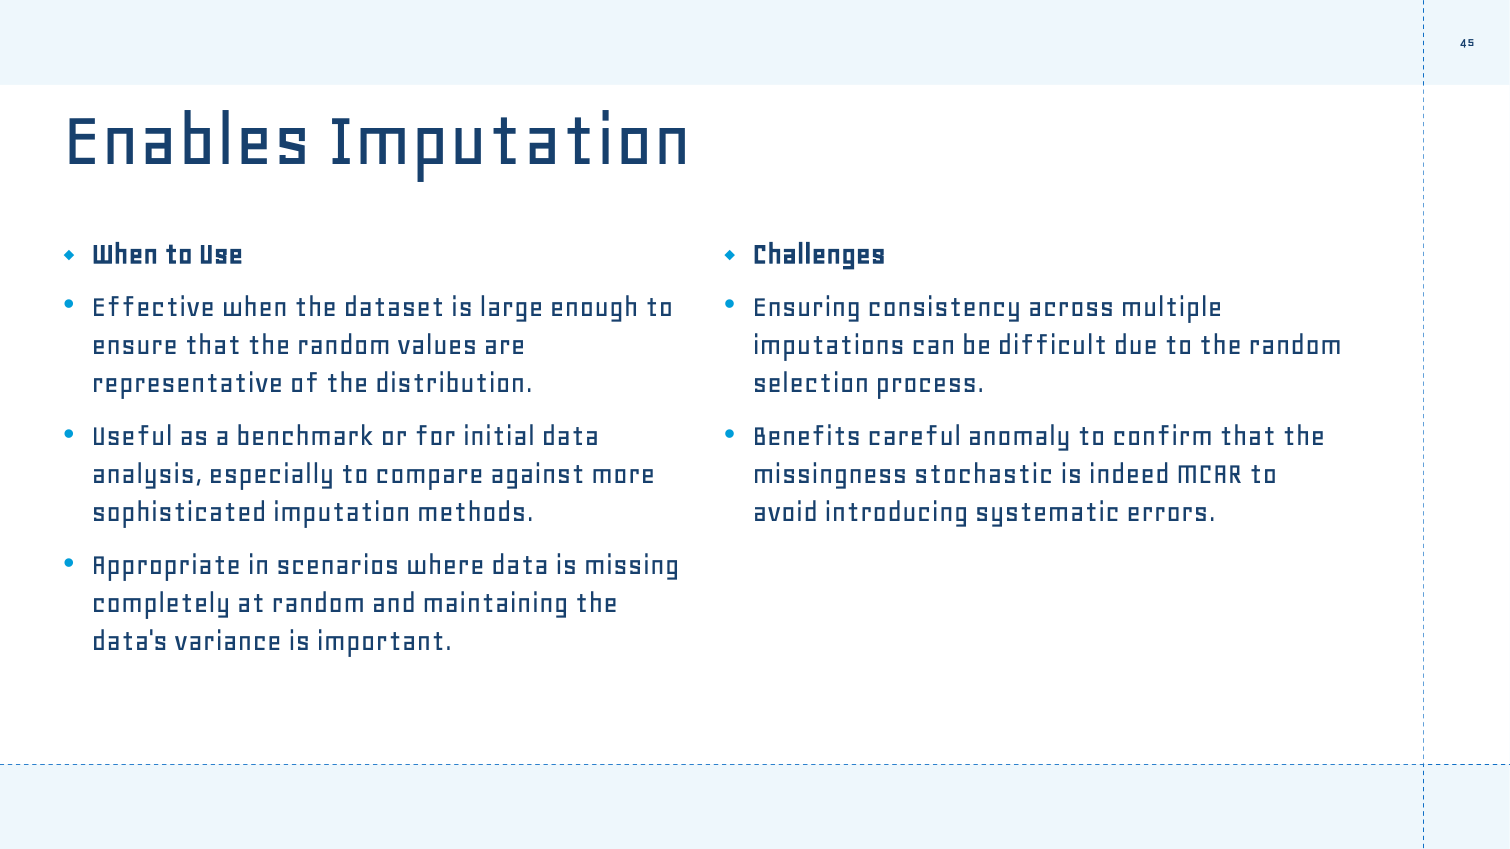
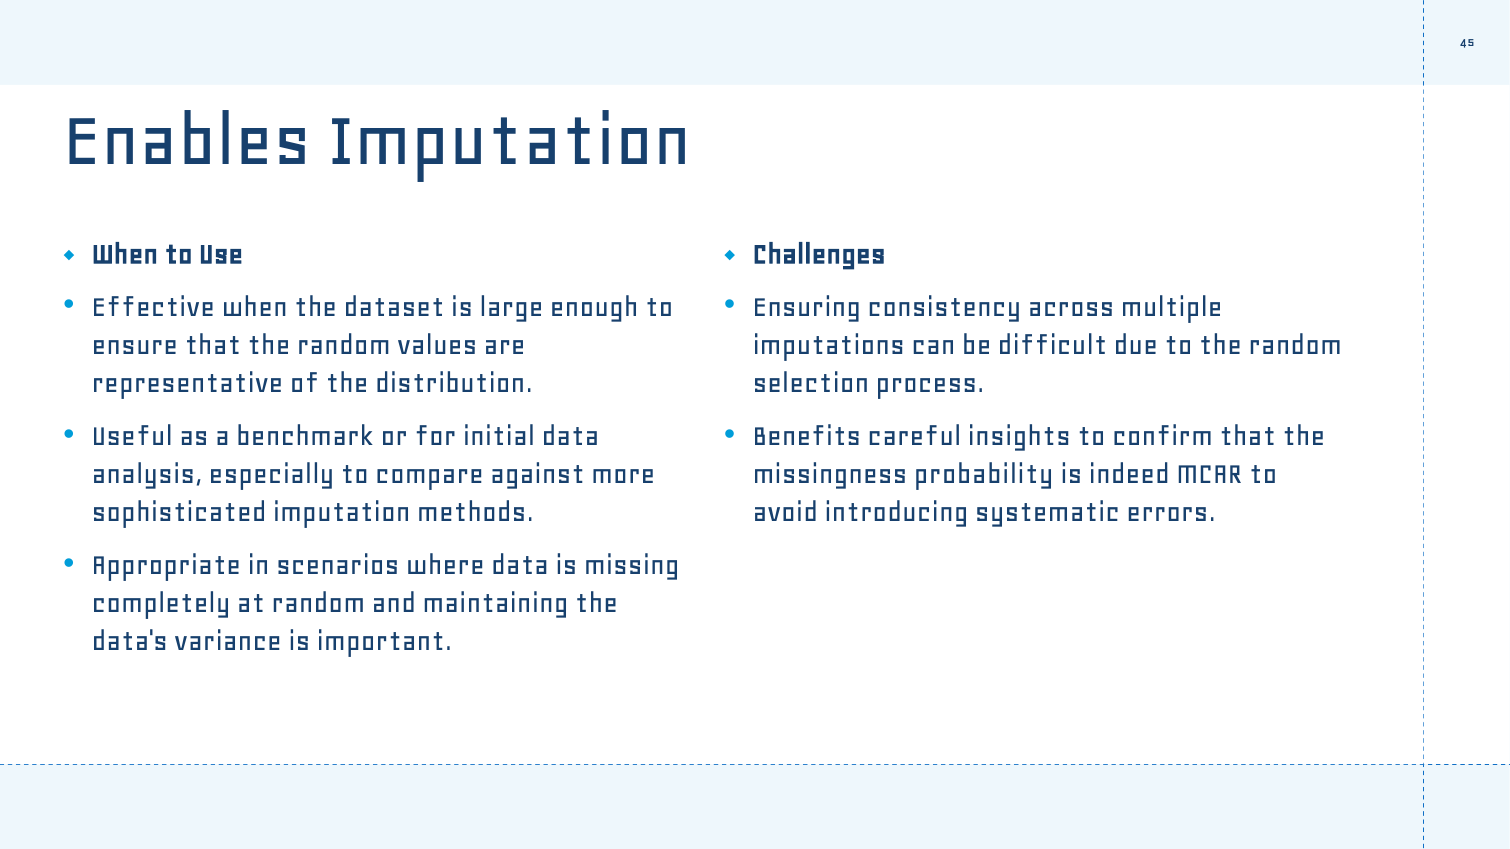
anomaly: anomaly -> insights
stochastic: stochastic -> probability
